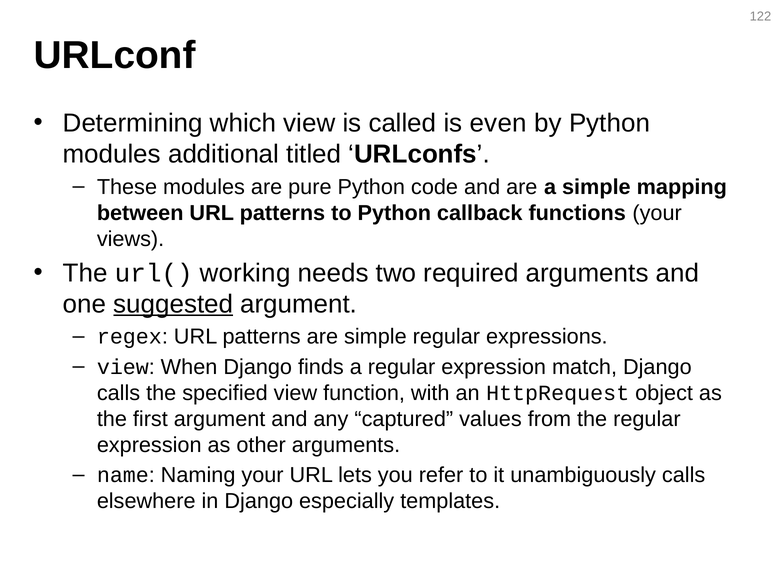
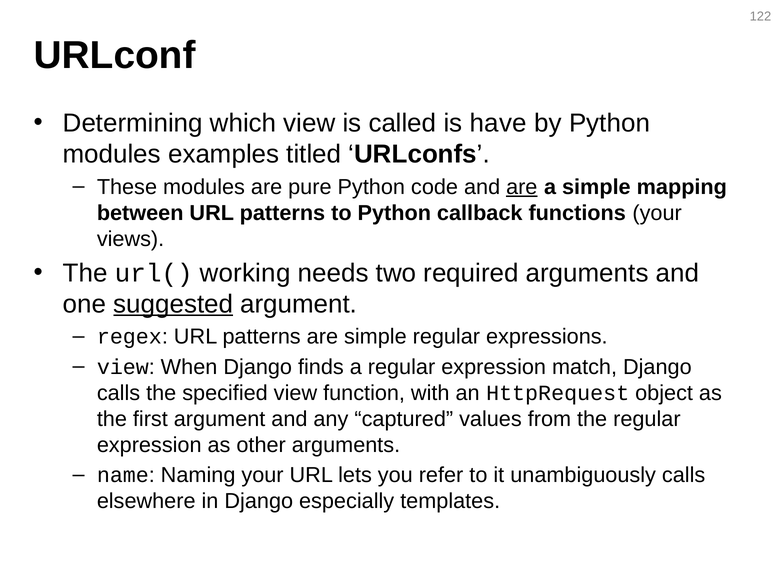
even: even -> have
additional: additional -> examples
are at (522, 187) underline: none -> present
